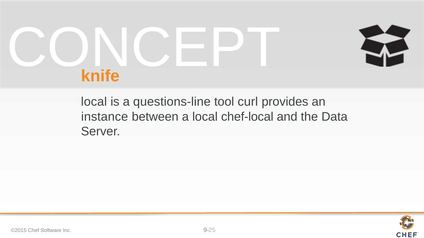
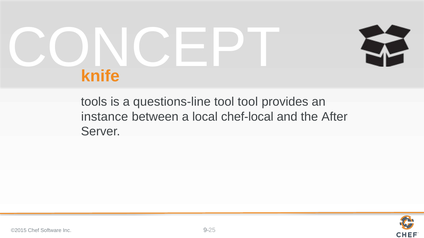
local at (94, 102): local -> tools
tool curl: curl -> tool
Data: Data -> After
